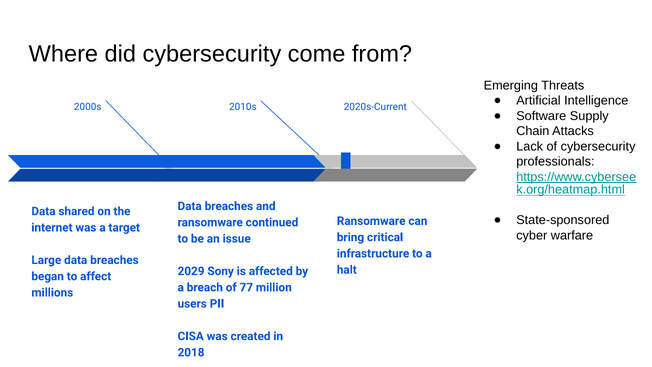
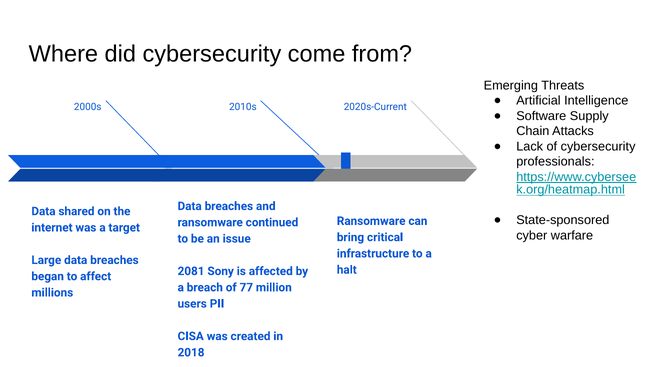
2029: 2029 -> 2081
